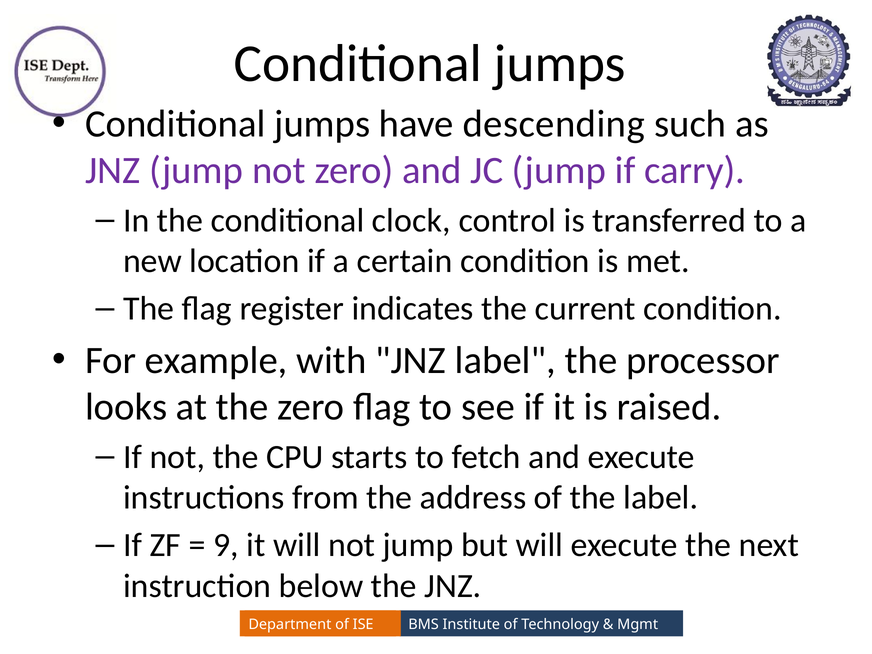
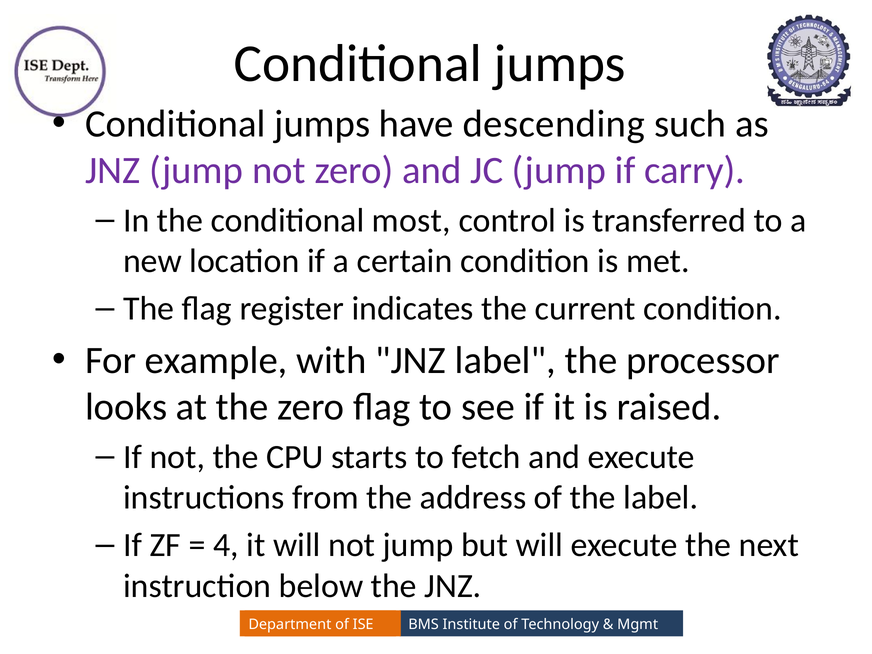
clock: clock -> most
9: 9 -> 4
